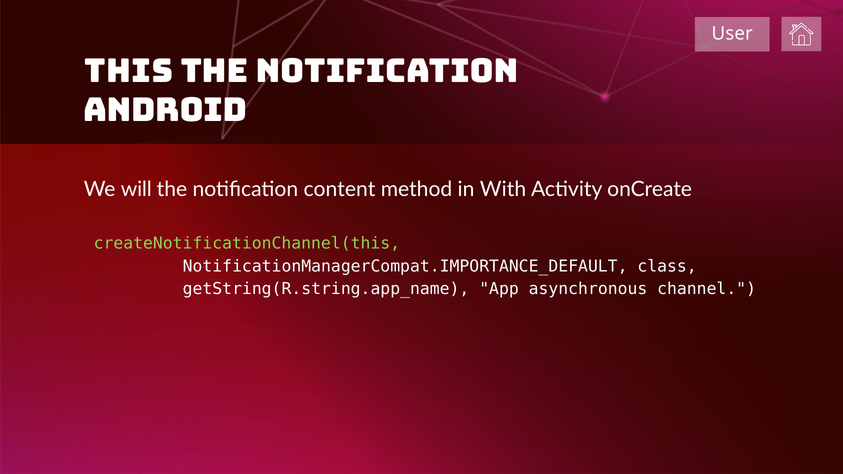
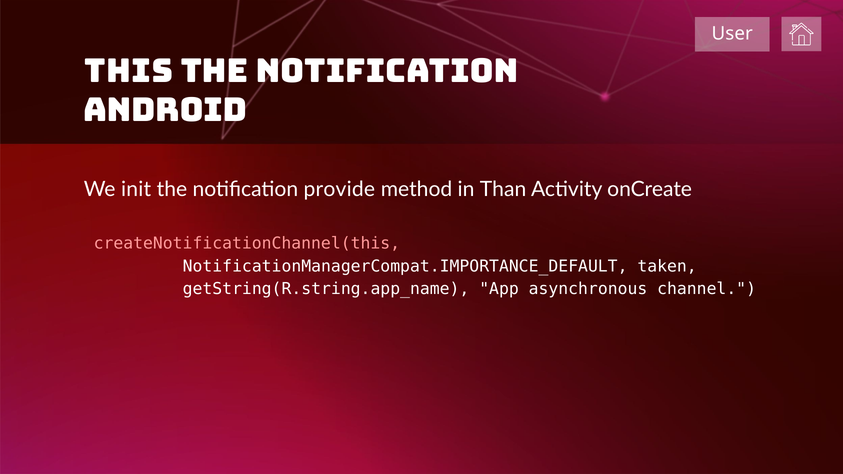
will: will -> init
content: content -> provide
With: With -> Than
createNotificationChannel(this colour: light green -> pink
class: class -> taken
